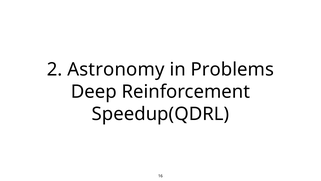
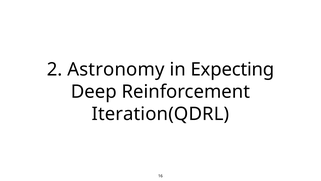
Problems: Problems -> Expecting
Speedup(QDRL: Speedup(QDRL -> Iteration(QDRL
